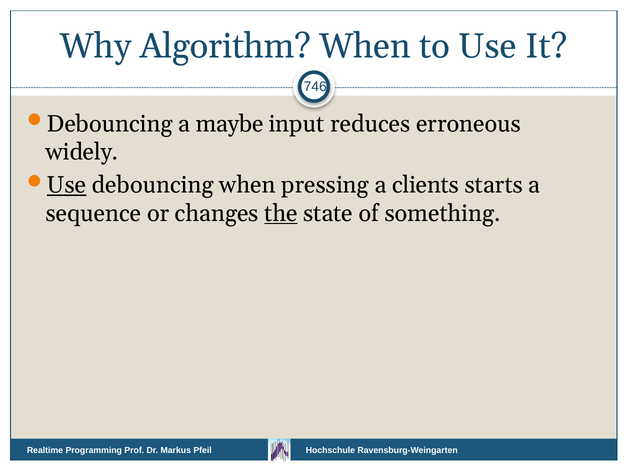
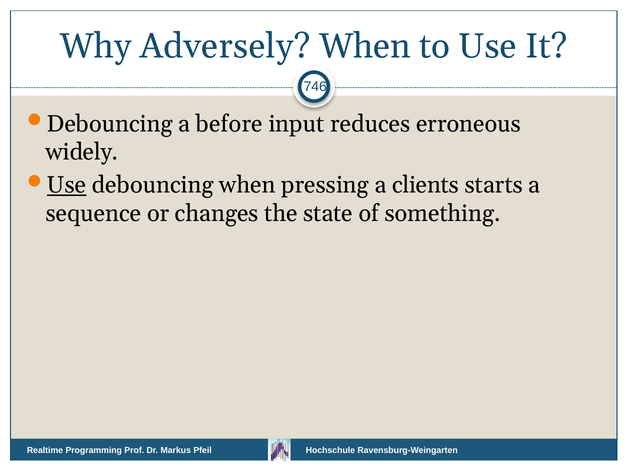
Algorithm: Algorithm -> Adversely
maybe: maybe -> before
the underline: present -> none
